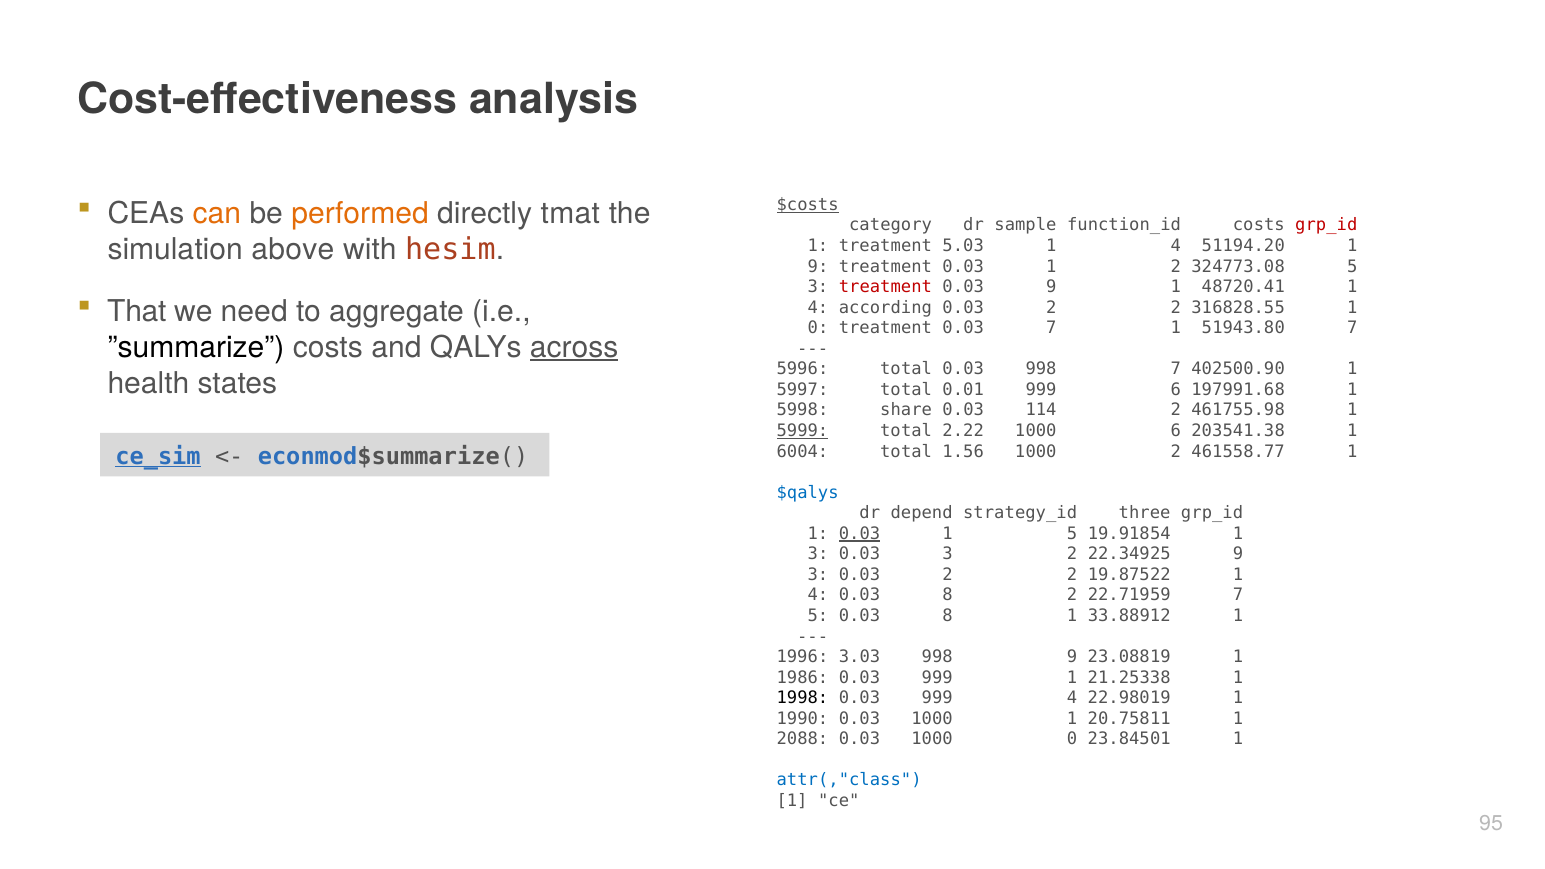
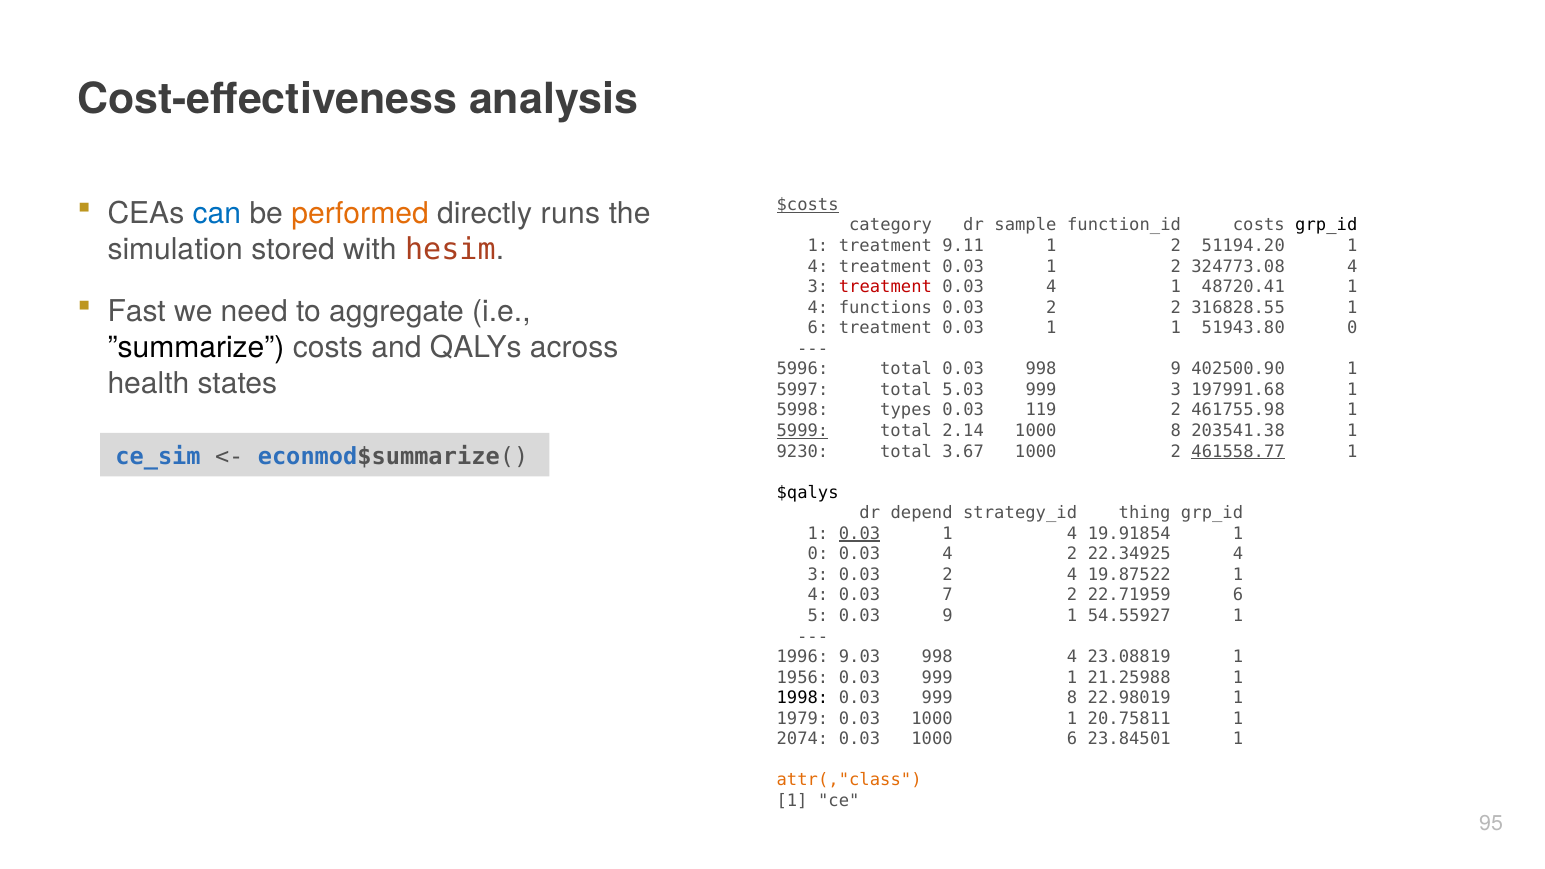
can colour: orange -> blue
tmat: tmat -> runs
grp_id at (1326, 225) colour: red -> black
above: above -> stored
5.03: 5.03 -> 9.11
4 at (1176, 246): 4 -> 2
9 at (818, 266): 9 -> 4
324773.08 5: 5 -> 4
9 at (1051, 287): 9 -> 4
That: That -> Fast
according: according -> functions
0 at (818, 328): 0 -> 6
7 at (1051, 328): 7 -> 1
51943.80 7: 7 -> 0
across underline: present -> none
998 7: 7 -> 9
0.01: 0.01 -> 5.03
999 6: 6 -> 3
share: share -> types
114: 114 -> 119
2.22: 2.22 -> 2.14
1000 6: 6 -> 8
6004: 6004 -> 9230
1.56: 1.56 -> 3.67
461558.77 underline: none -> present
ce_sim underline: present -> none
$qalys colour: blue -> black
three: three -> thing
5 at (1072, 534): 5 -> 4
3 at (818, 554): 3 -> 0
3 at (948, 554): 3 -> 4
22.34925 9: 9 -> 4
3 0.03 2 2: 2 -> 4
4 0.03 8: 8 -> 7
22.71959 7: 7 -> 6
5 0.03 8: 8 -> 9
33.88912: 33.88912 -> 54.55927
3.03: 3.03 -> 9.03
998 9: 9 -> 4
1986: 1986 -> 1956
21.25338: 21.25338 -> 21.25988
999 4: 4 -> 8
1990: 1990 -> 1979
2088: 2088 -> 2074
1000 0: 0 -> 6
attr(,"class colour: blue -> orange
